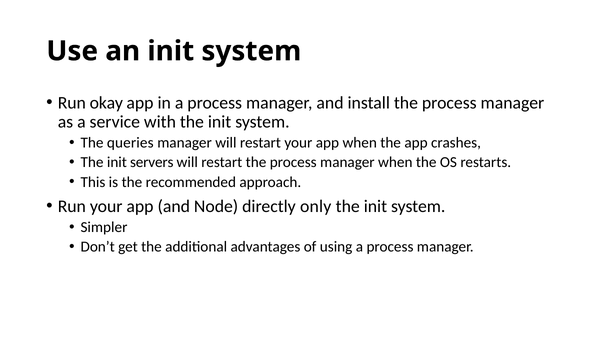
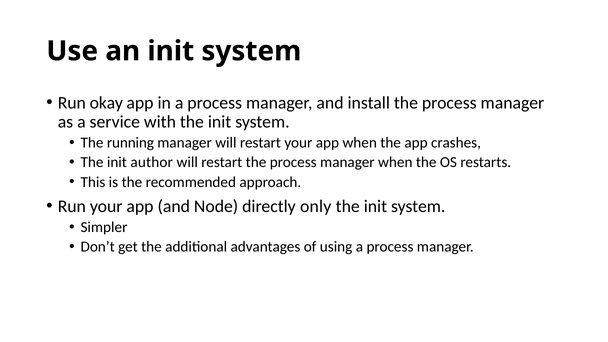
queries: queries -> running
servers: servers -> author
